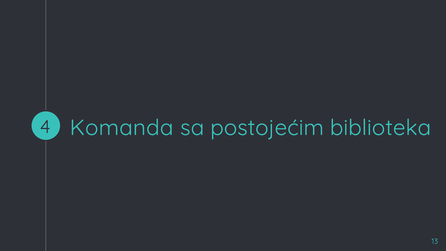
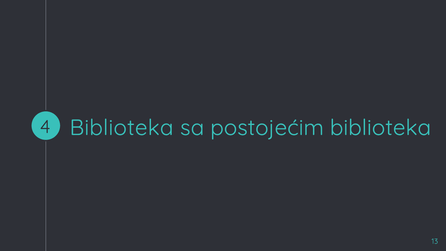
Komanda at (122, 128): Komanda -> Biblioteka
